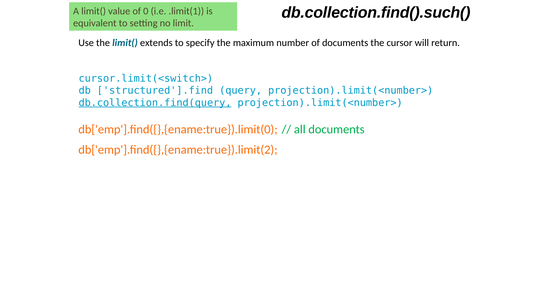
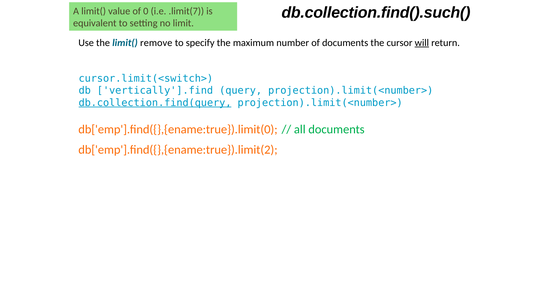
.limit(1: .limit(1 -> .limit(7
extends: extends -> remove
will underline: none -> present
structured'].find: structured'].find -> vertically'].find
